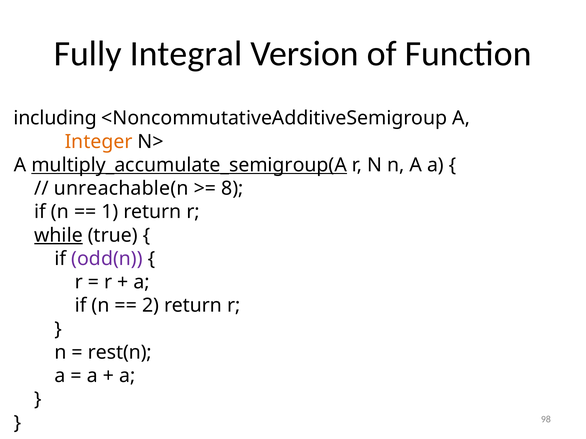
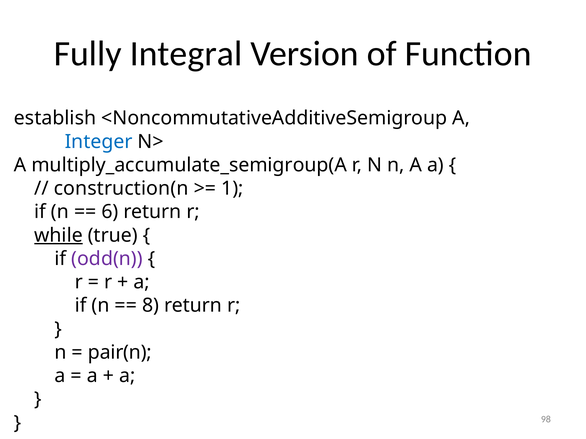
including: including -> establish
Integer colour: orange -> blue
multiply_accumulate_semigroup(A underline: present -> none
unreachable(n: unreachable(n -> construction(n
8: 8 -> 1
1: 1 -> 6
2: 2 -> 8
rest(n: rest(n -> pair(n
